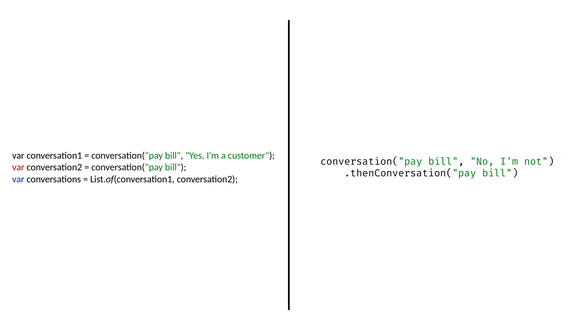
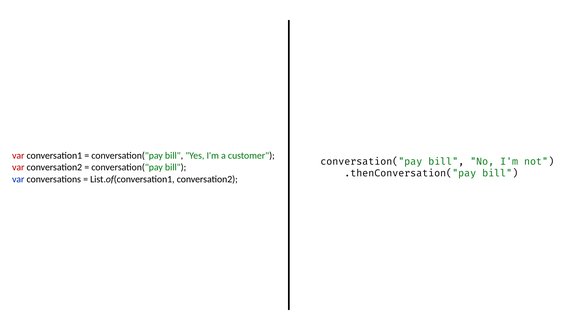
var at (18, 156) colour: black -> red
